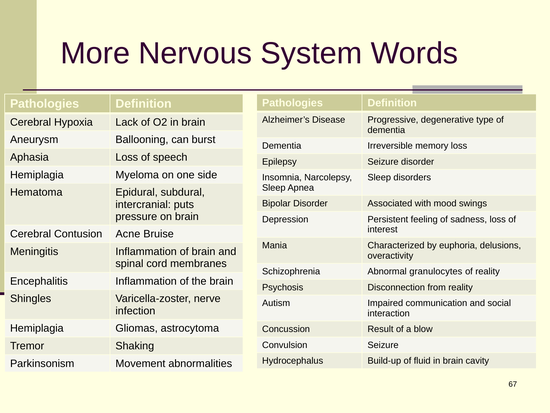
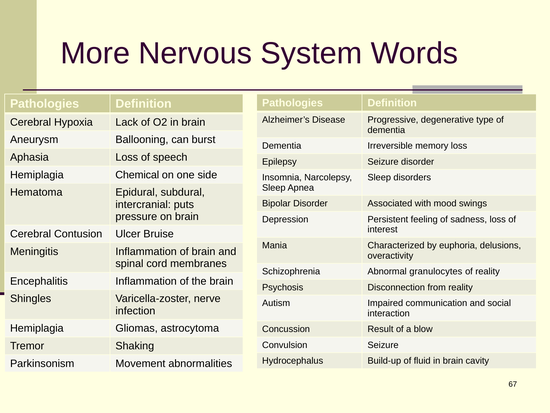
Myeloma: Myeloma -> Chemical
Acne: Acne -> Ulcer
